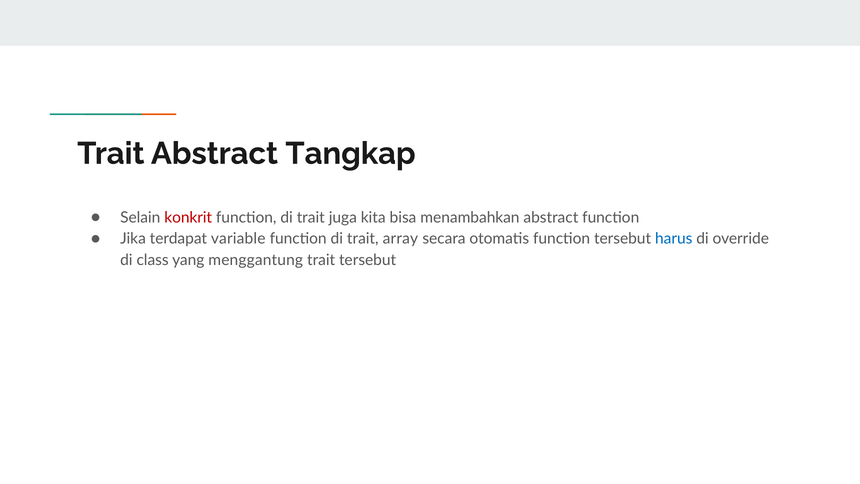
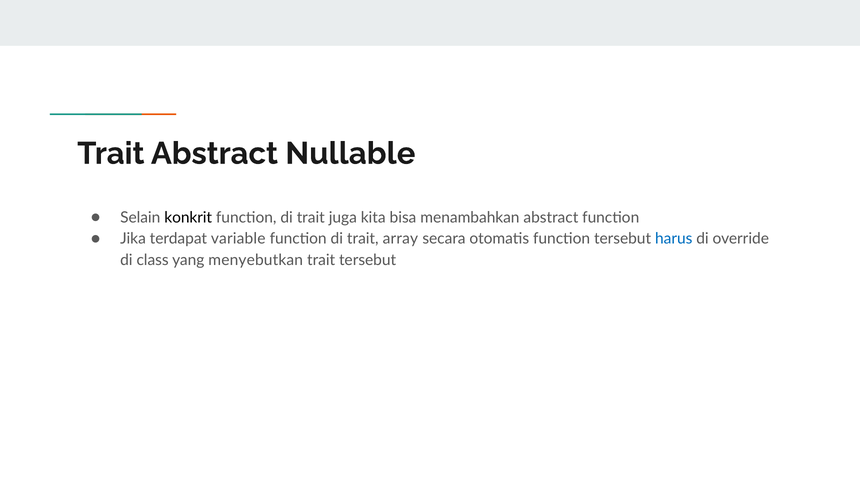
Tangkap: Tangkap -> Nullable
konkrit colour: red -> black
menggantung: menggantung -> menyebutkan
